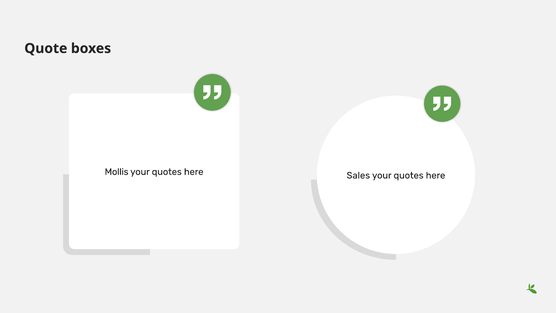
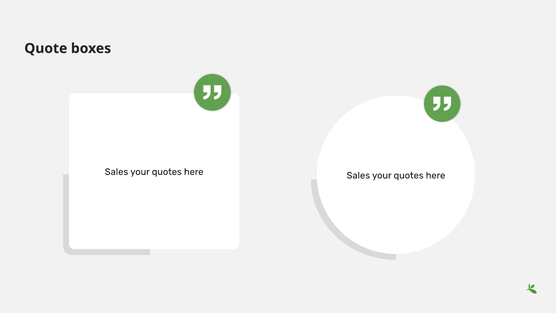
Mollis at (117, 172): Mollis -> Sales
